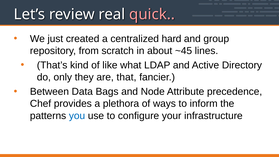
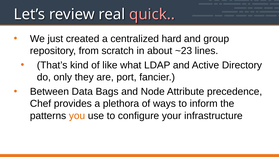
~45: ~45 -> ~23
that: that -> port
you colour: blue -> orange
